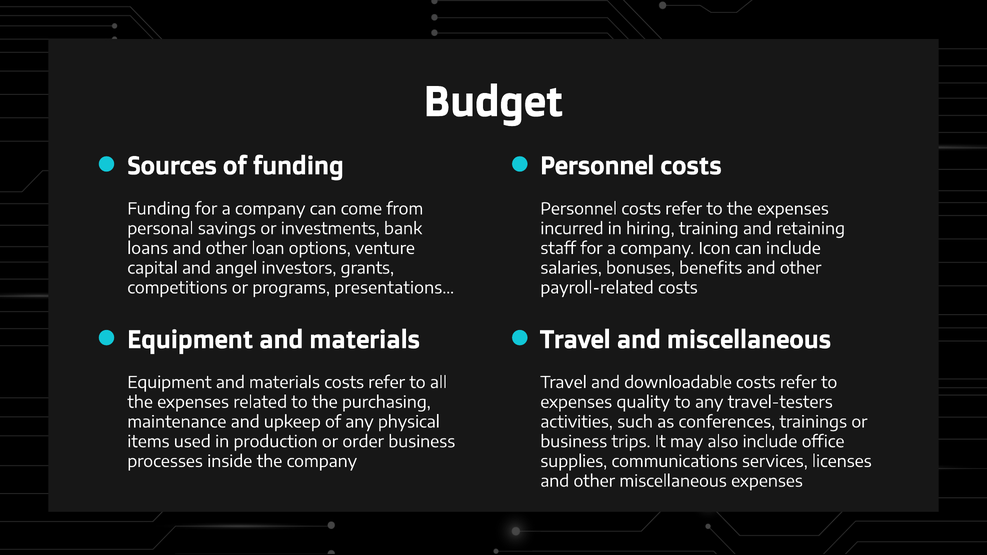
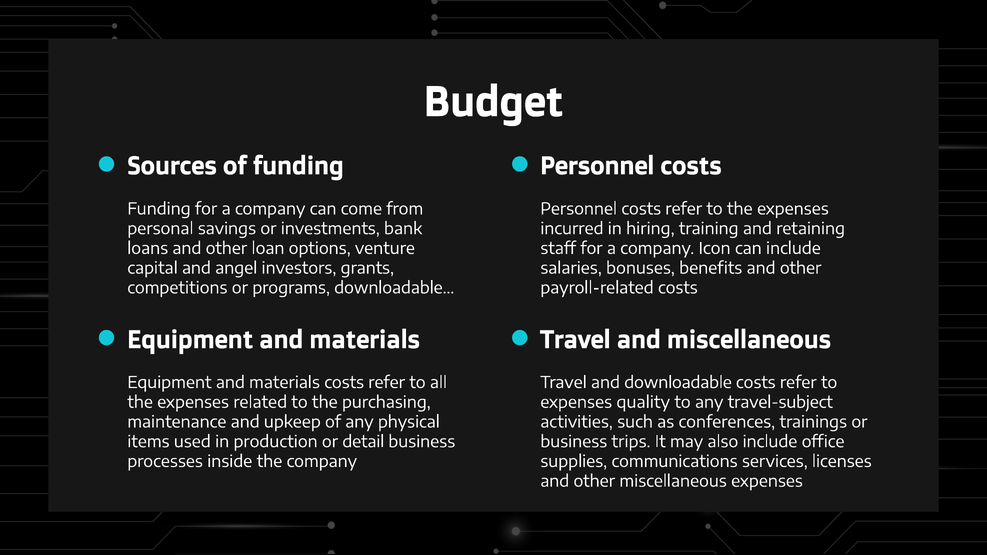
presentations…: presentations… -> downloadable…
travel-testers: travel-testers -> travel-subject
order: order -> detail
